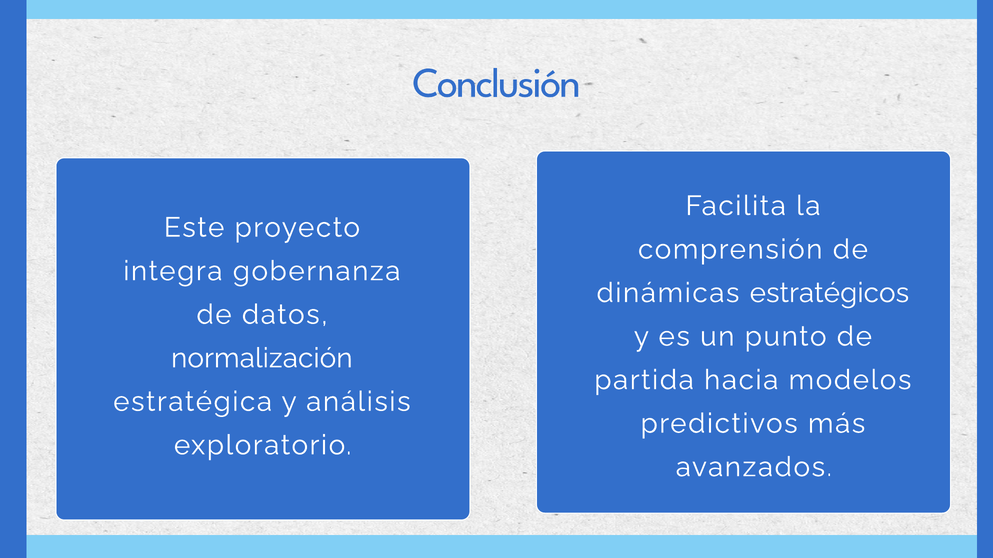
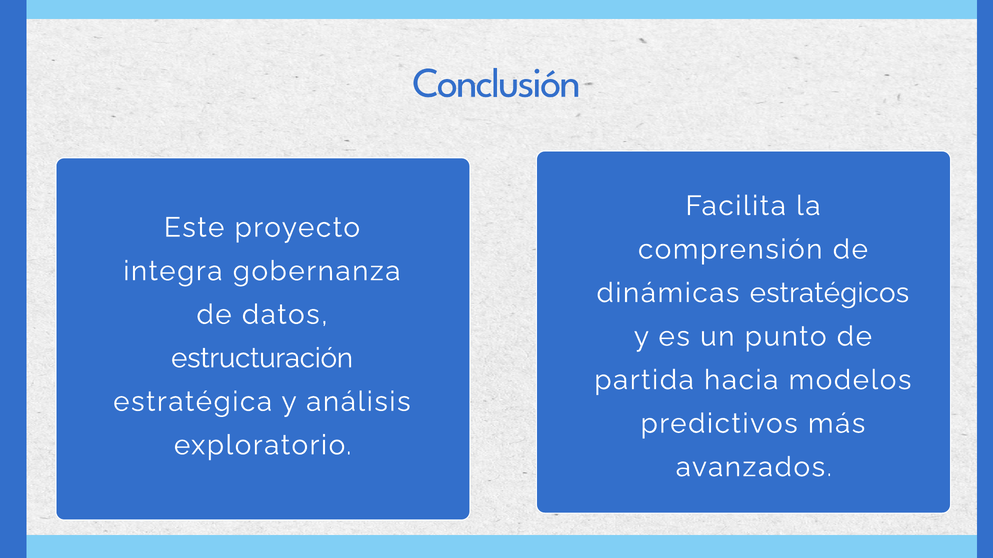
normalización: normalización -> estructuración
